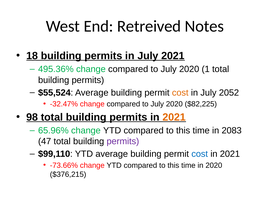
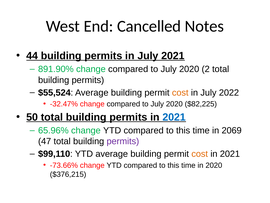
Retreived: Retreived -> Cancelled
18: 18 -> 44
495.36%: 495.36% -> 891.90%
1: 1 -> 2
2052: 2052 -> 2022
98: 98 -> 50
2021 at (174, 117) colour: orange -> blue
2083: 2083 -> 2069
cost at (200, 154) colour: blue -> orange
